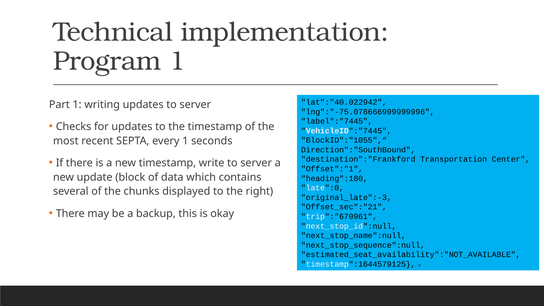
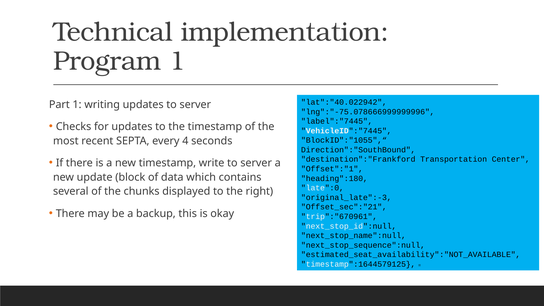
every 1: 1 -> 4
